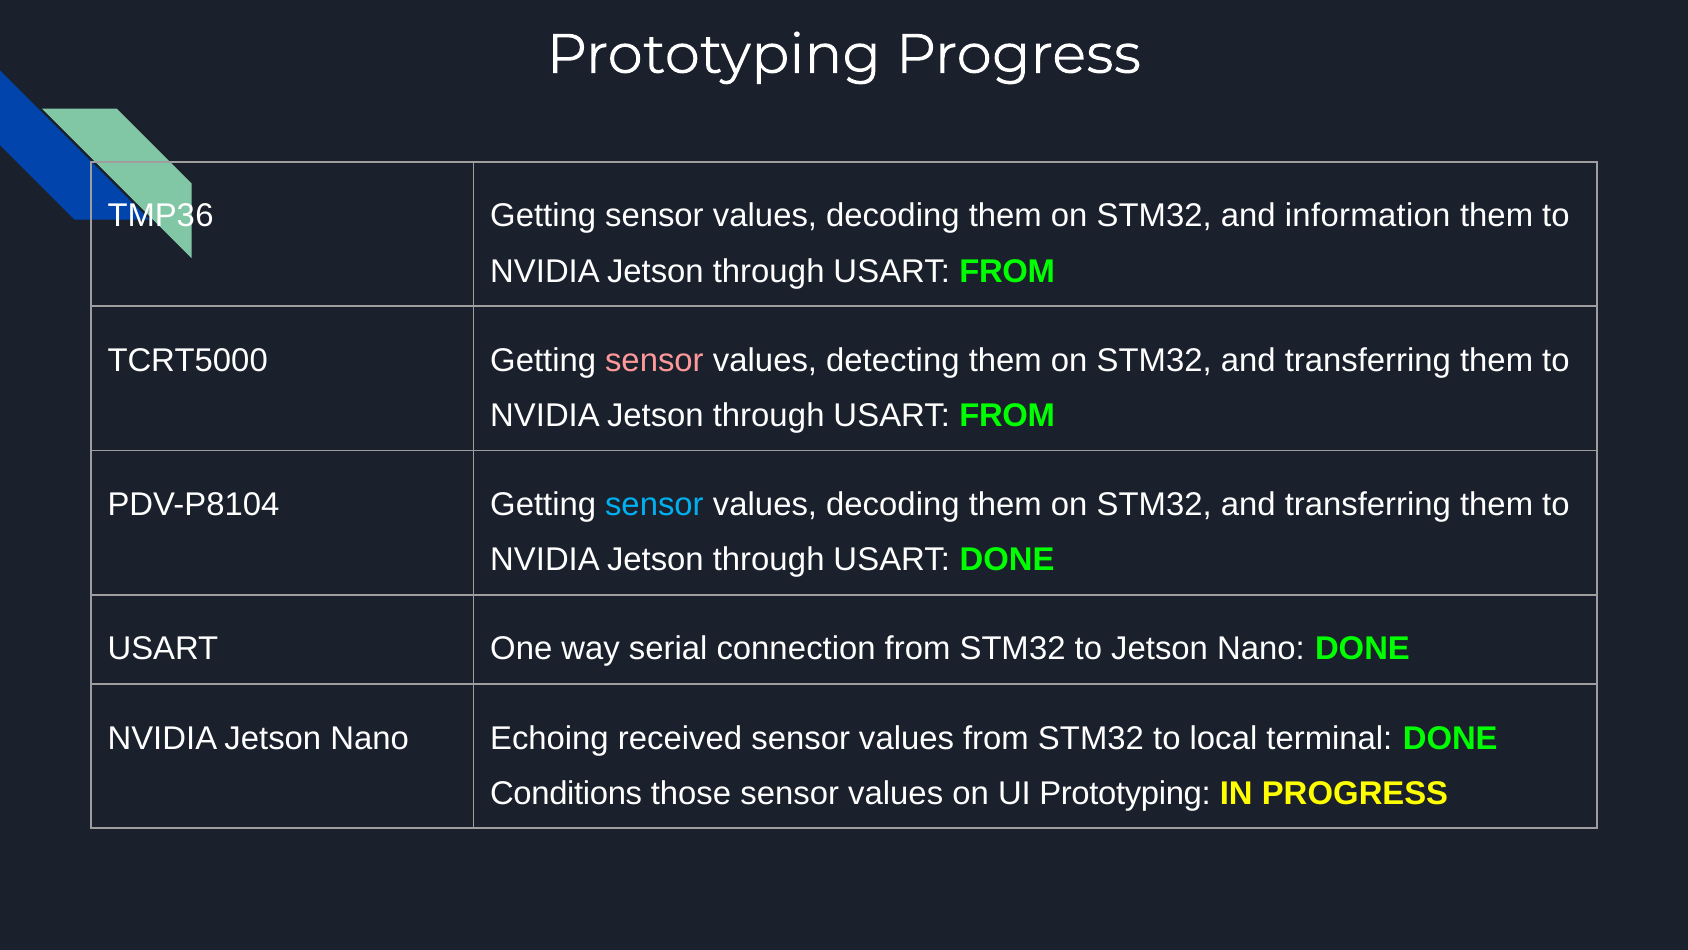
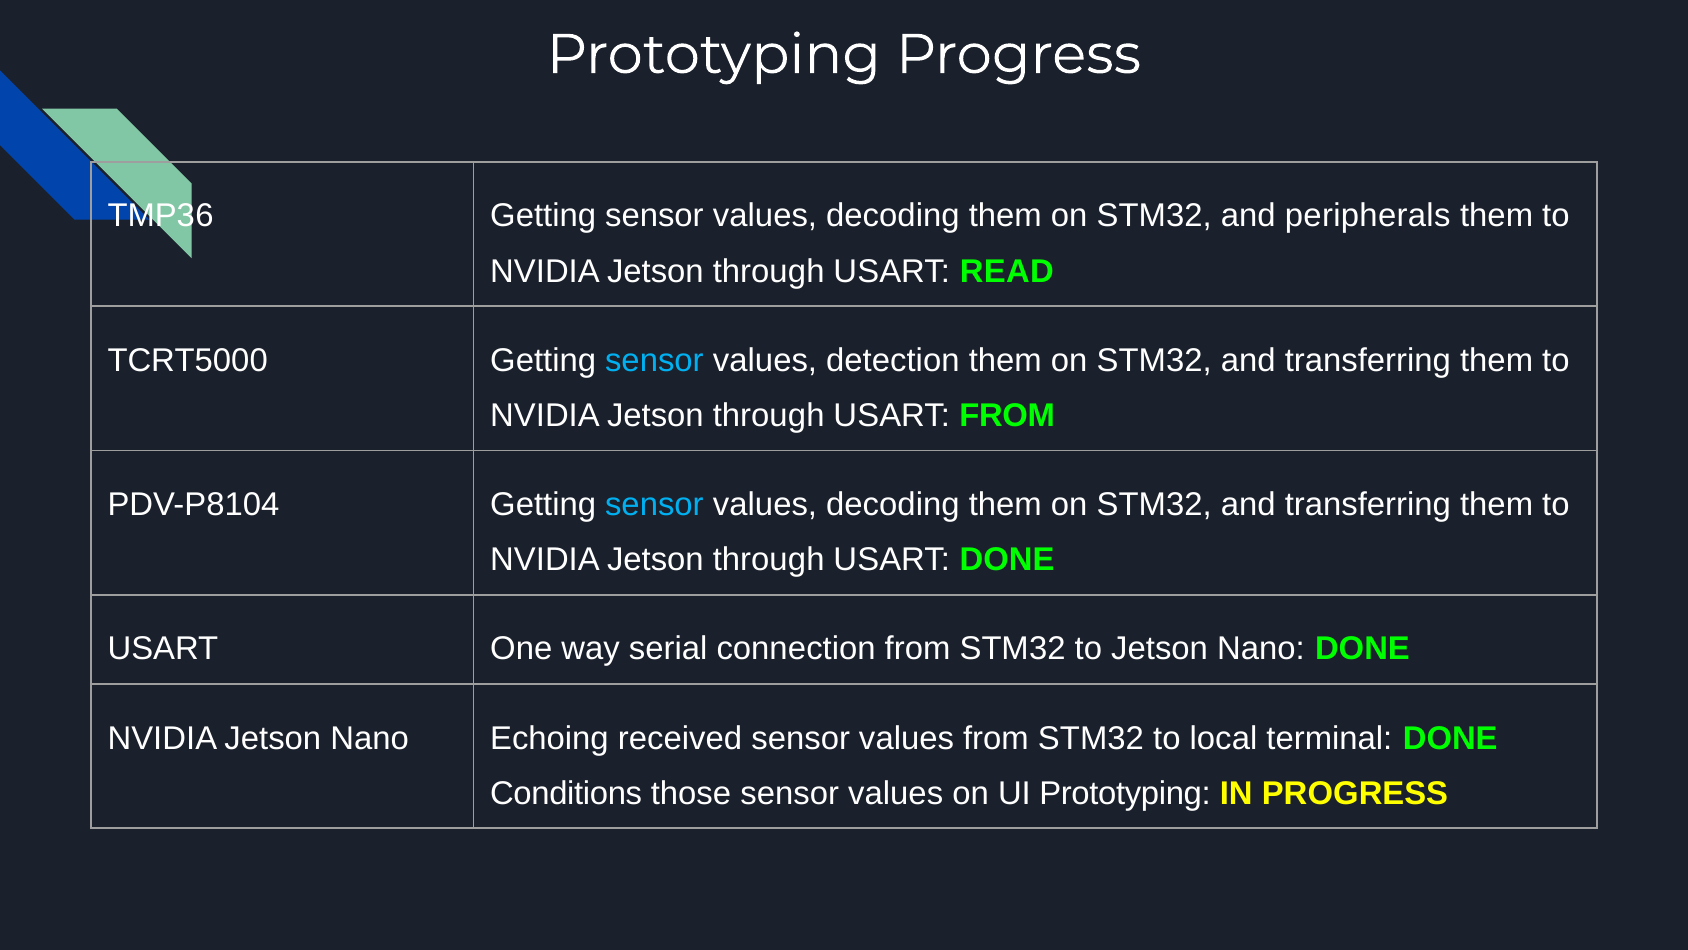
information: information -> peripherals
FROM at (1007, 271): FROM -> READ
sensor at (654, 360) colour: pink -> light blue
detecting: detecting -> detection
